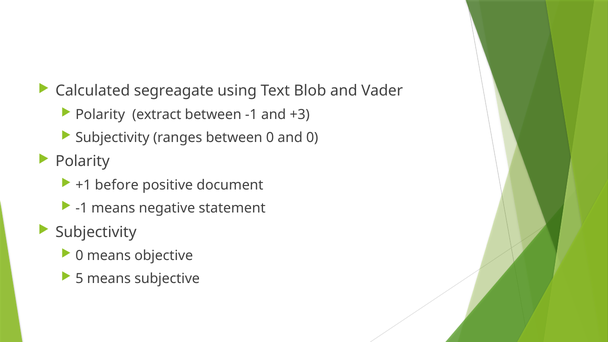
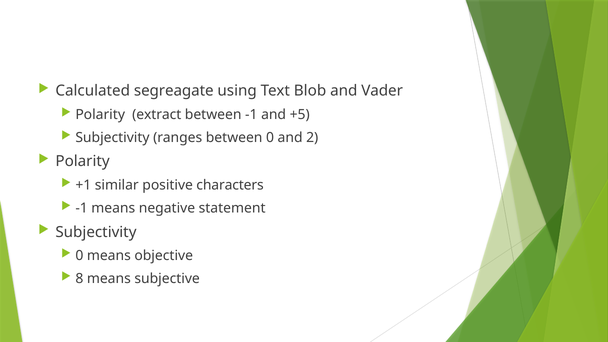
+3: +3 -> +5
and 0: 0 -> 2
before: before -> similar
document: document -> characters
5: 5 -> 8
